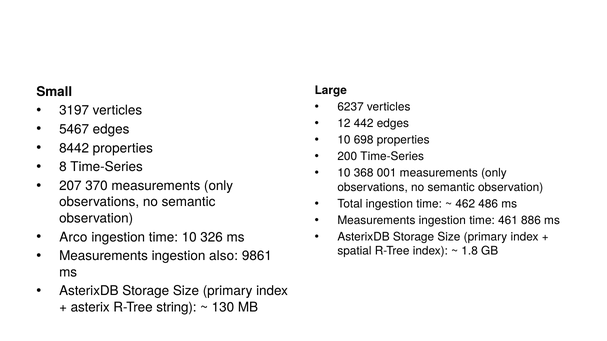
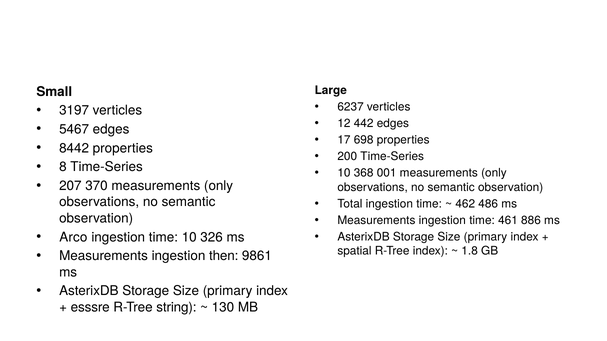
10 at (344, 140): 10 -> 17
also: also -> then
asterix: asterix -> esssre
